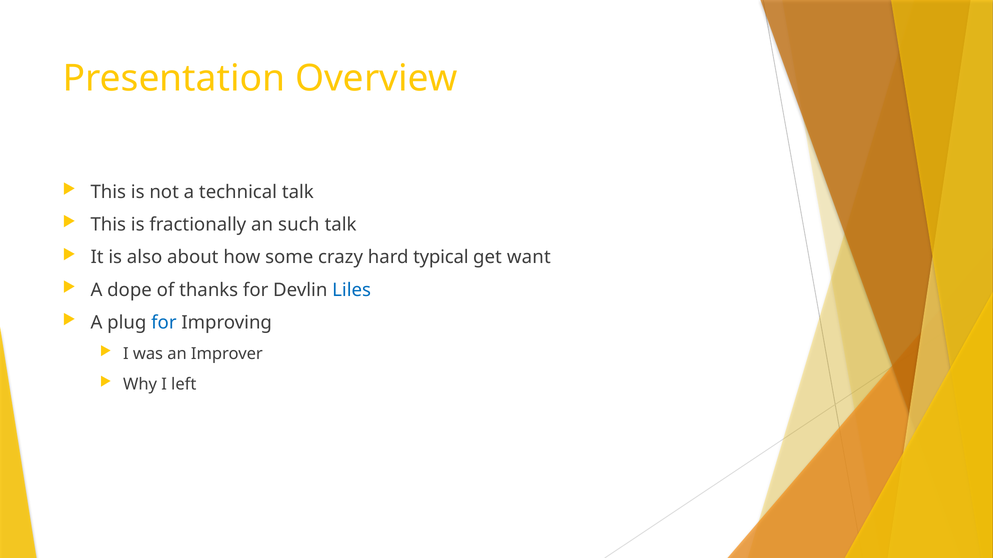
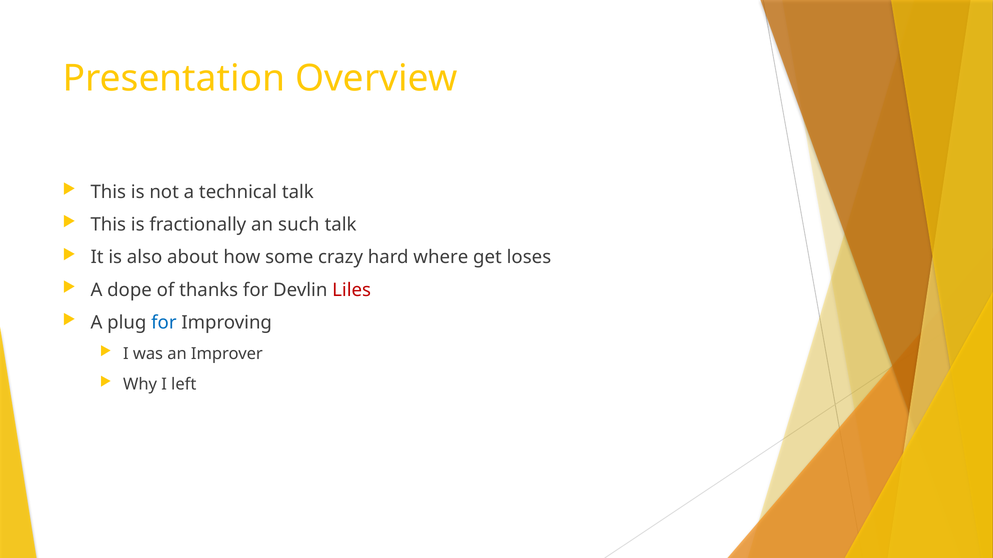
typical: typical -> where
want: want -> loses
Liles colour: blue -> red
